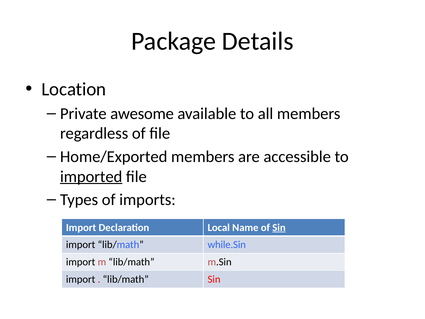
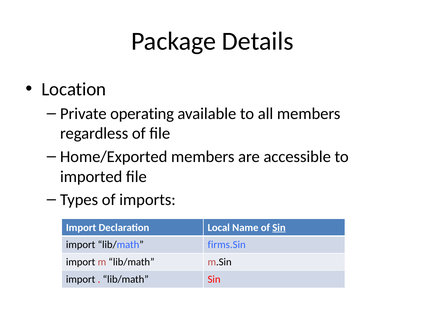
awesome: awesome -> operating
imported underline: present -> none
while.Sin: while.Sin -> firms.Sin
